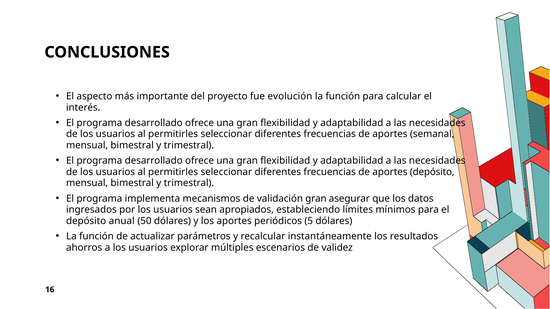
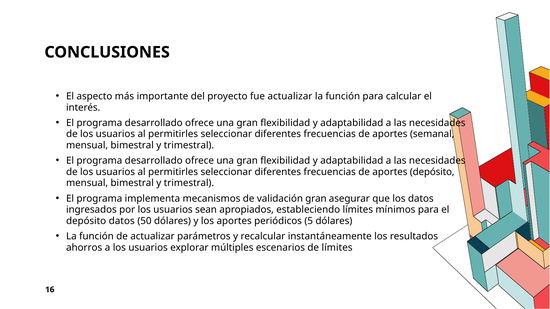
fue evolución: evolución -> actualizar
depósito anual: anual -> datos
de validez: validez -> límites
